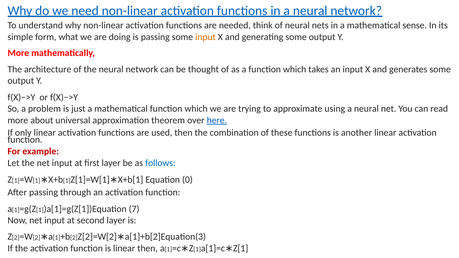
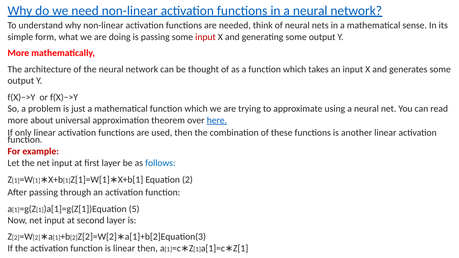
input at (205, 37) colour: orange -> red
Equation 0: 0 -> 2
7: 7 -> 5
